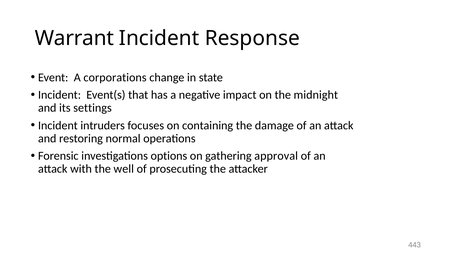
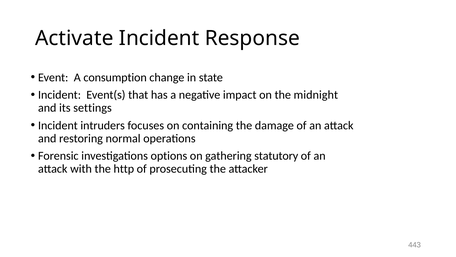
Warrant: Warrant -> Activate
corporations: corporations -> consumption
approval: approval -> statutory
well: well -> http
